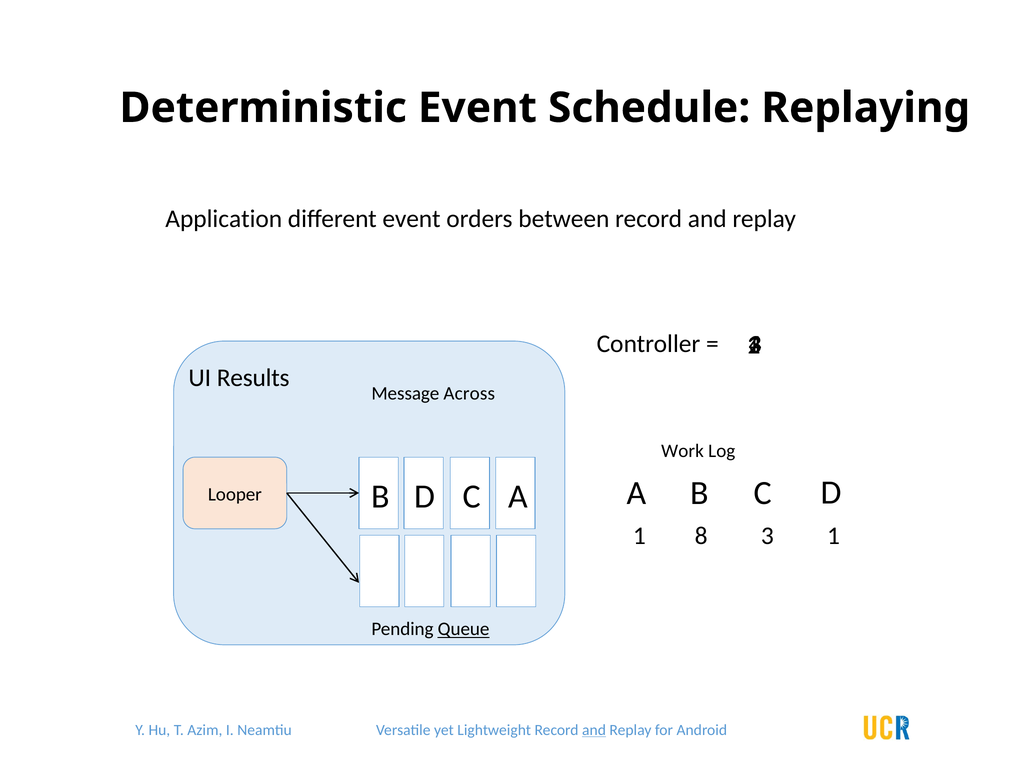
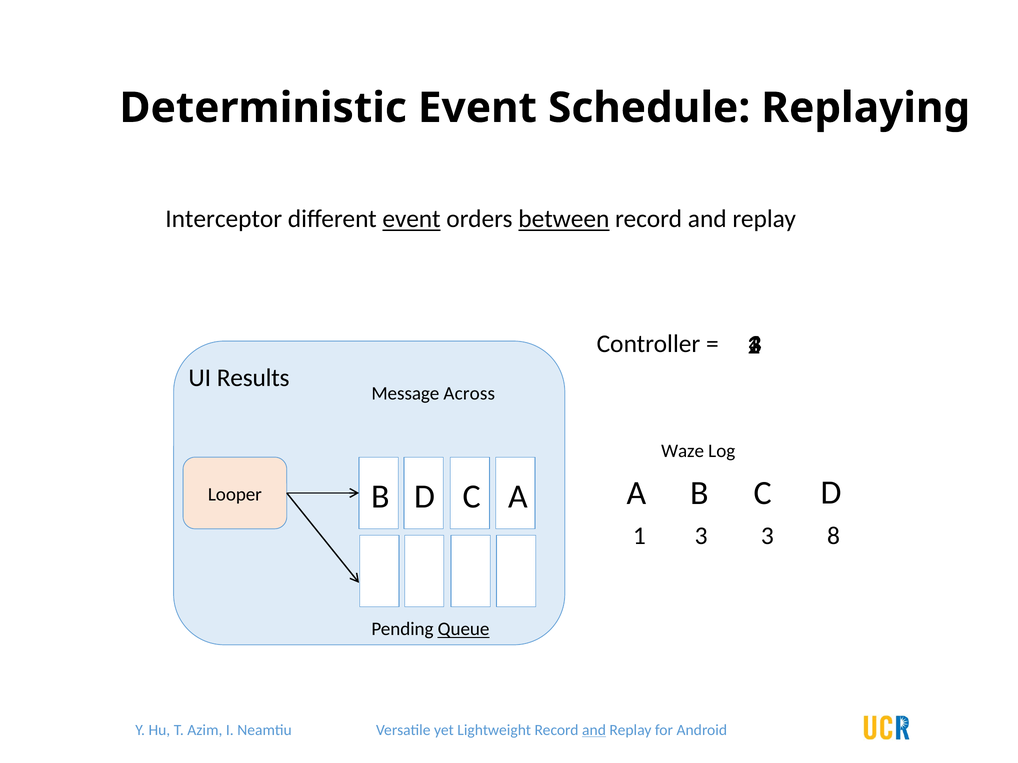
Application: Application -> Interceptor
event at (412, 219) underline: none -> present
between underline: none -> present
Work: Work -> Waze
1 8: 8 -> 3
3 1: 1 -> 8
